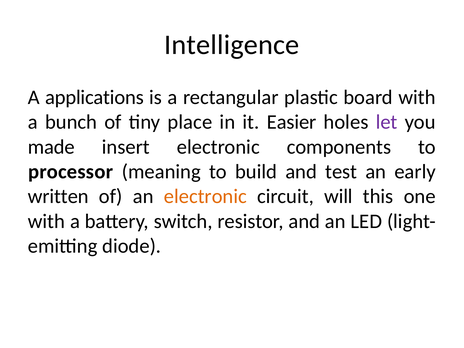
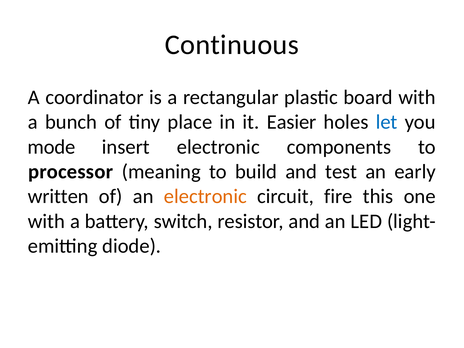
Intelligence: Intelligence -> Continuous
applications: applications -> coordinator
let colour: purple -> blue
made: made -> mode
will: will -> fire
